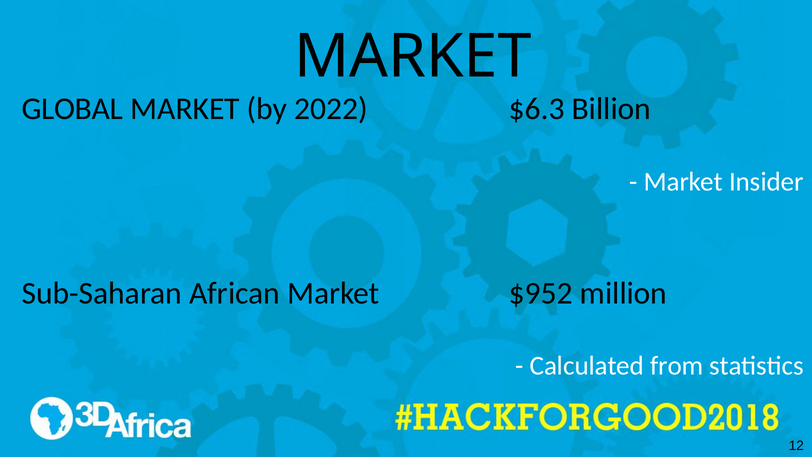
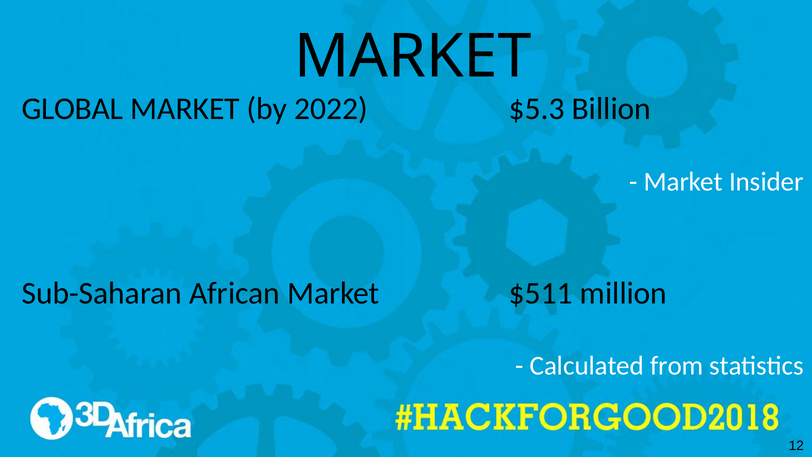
$6.3: $6.3 -> $5.3
$952: $952 -> $511
